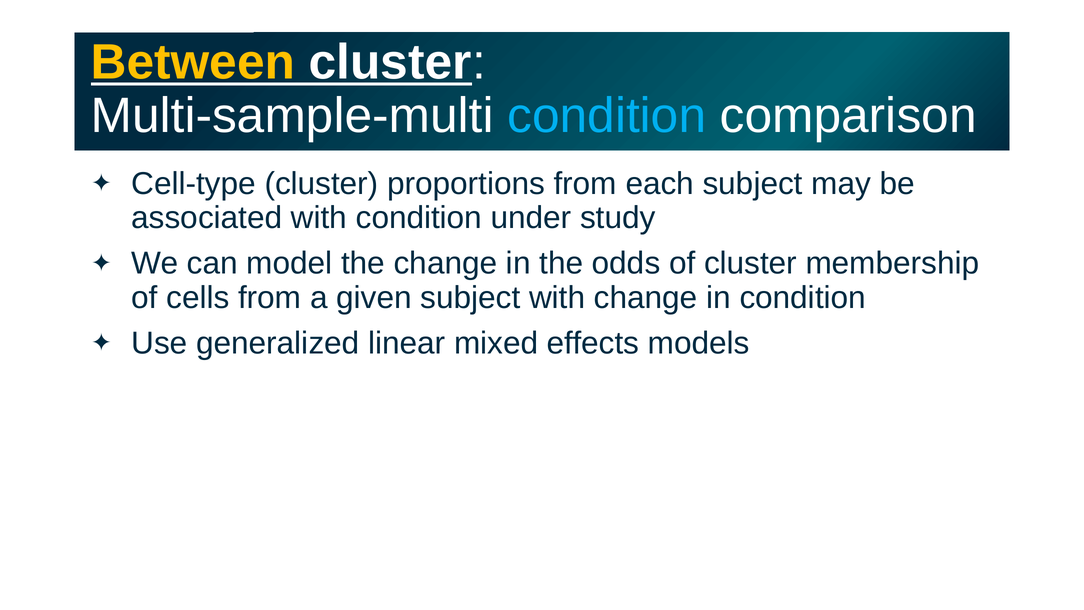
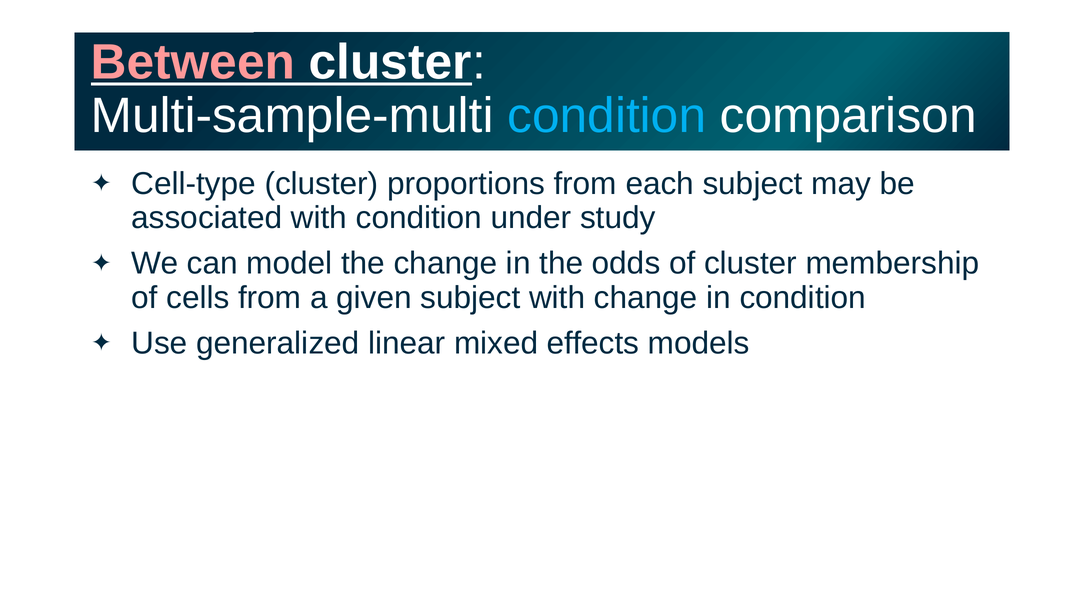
Between colour: yellow -> pink
